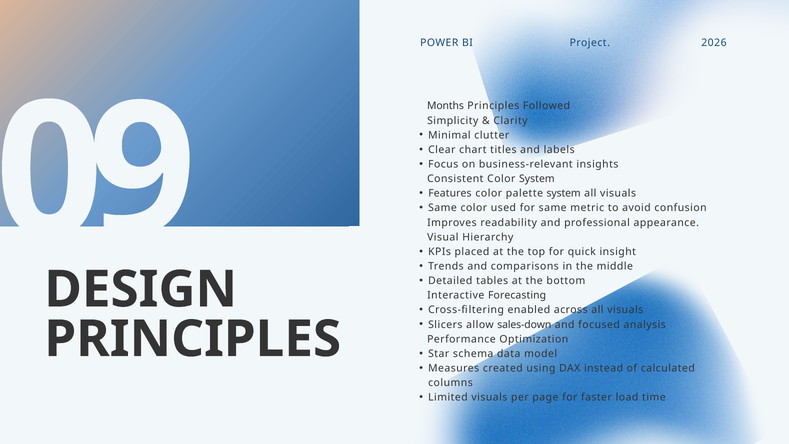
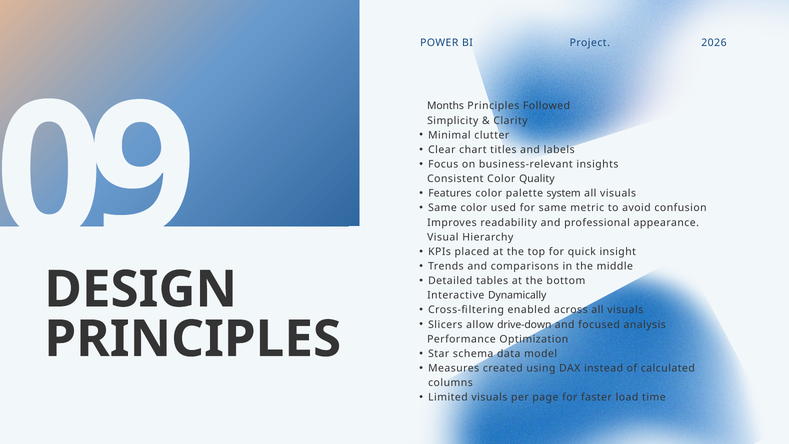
Color System: System -> Quality
Forecasting: Forecasting -> Dynamically
sales-down: sales-down -> drive-down
